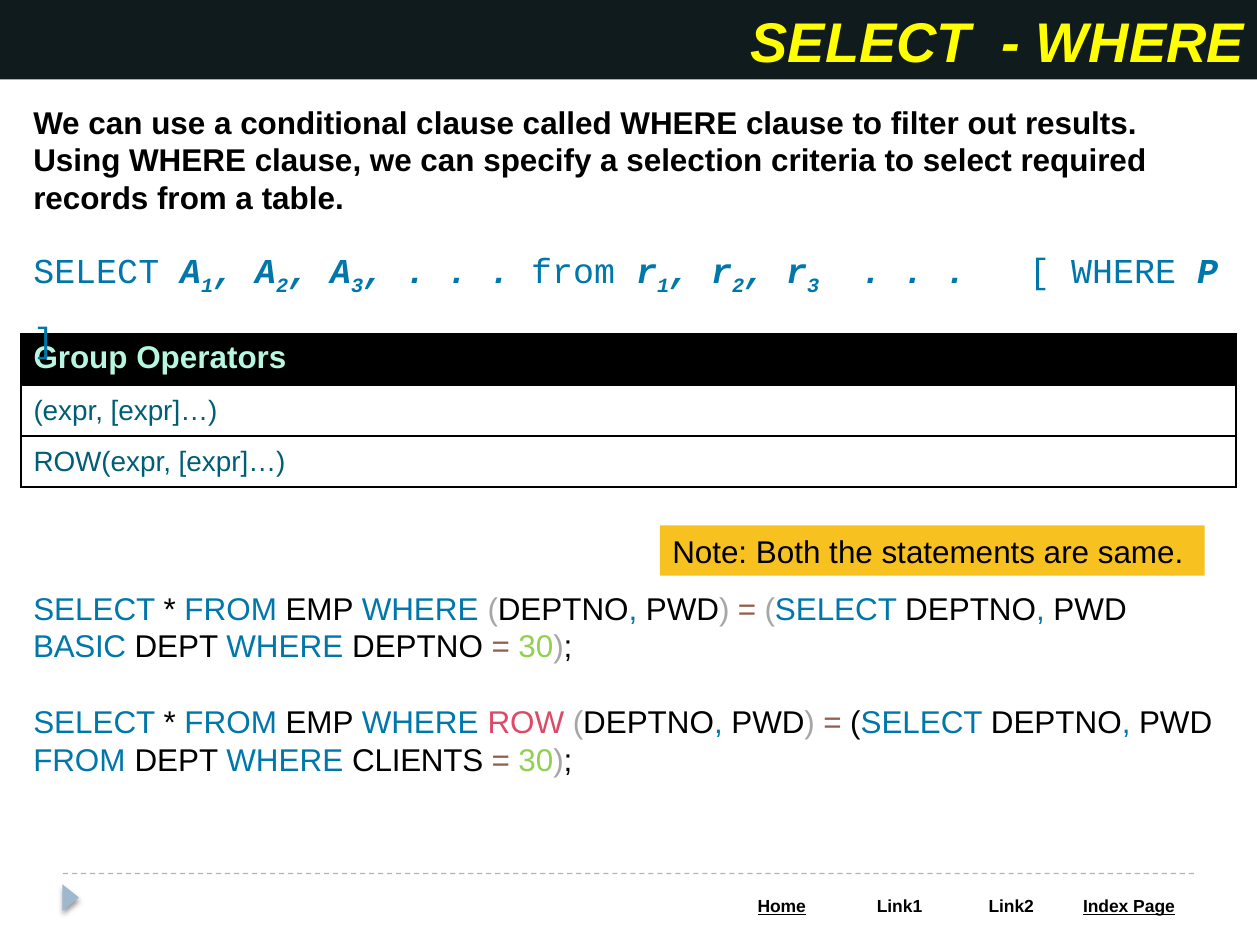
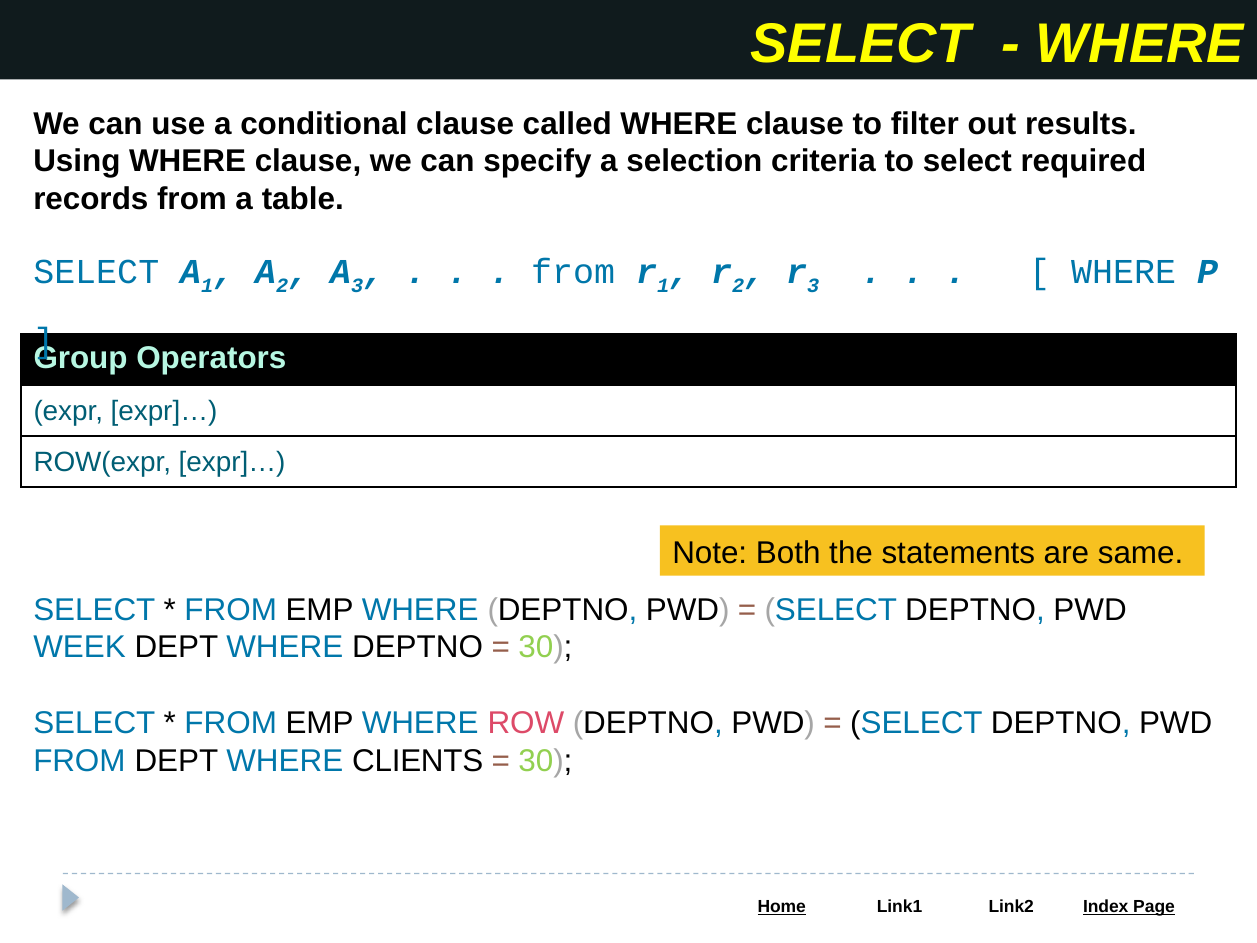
BASIC: BASIC -> WEEK
